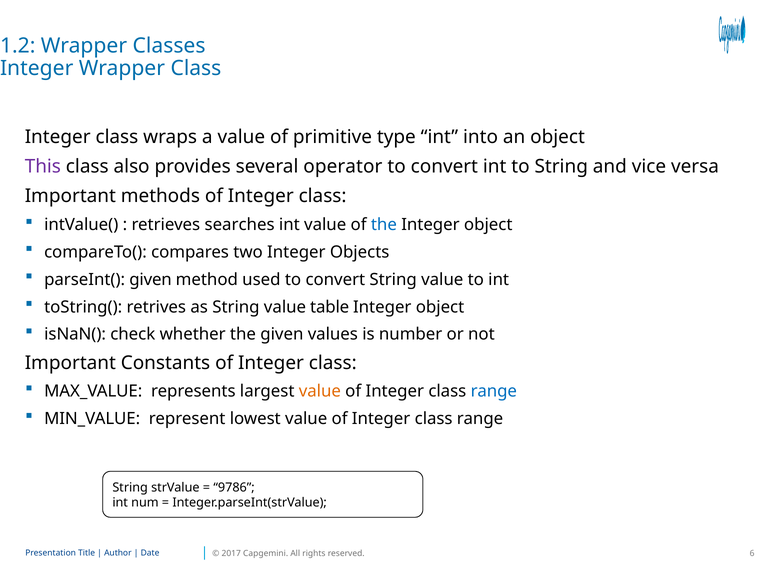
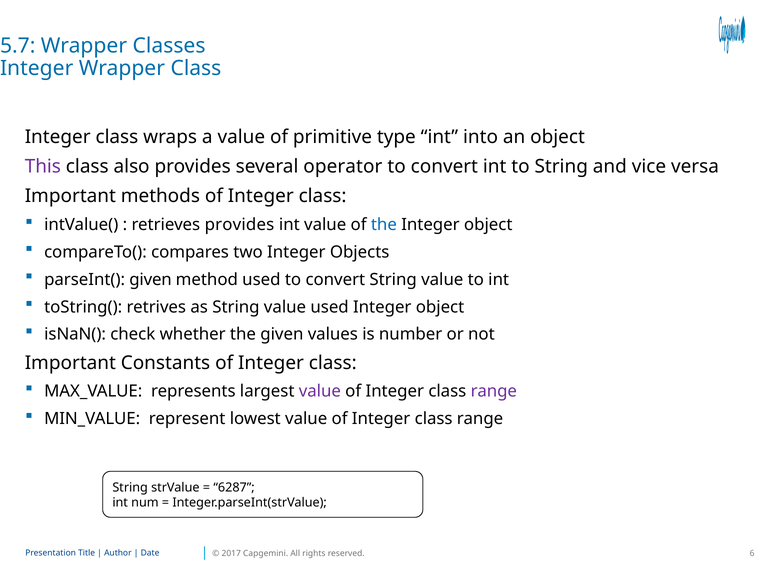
1.2: 1.2 -> 5.7
retrieves searches: searches -> provides
value table: table -> used
value at (320, 392) colour: orange -> purple
range at (494, 392) colour: blue -> purple
9786: 9786 -> 6287
